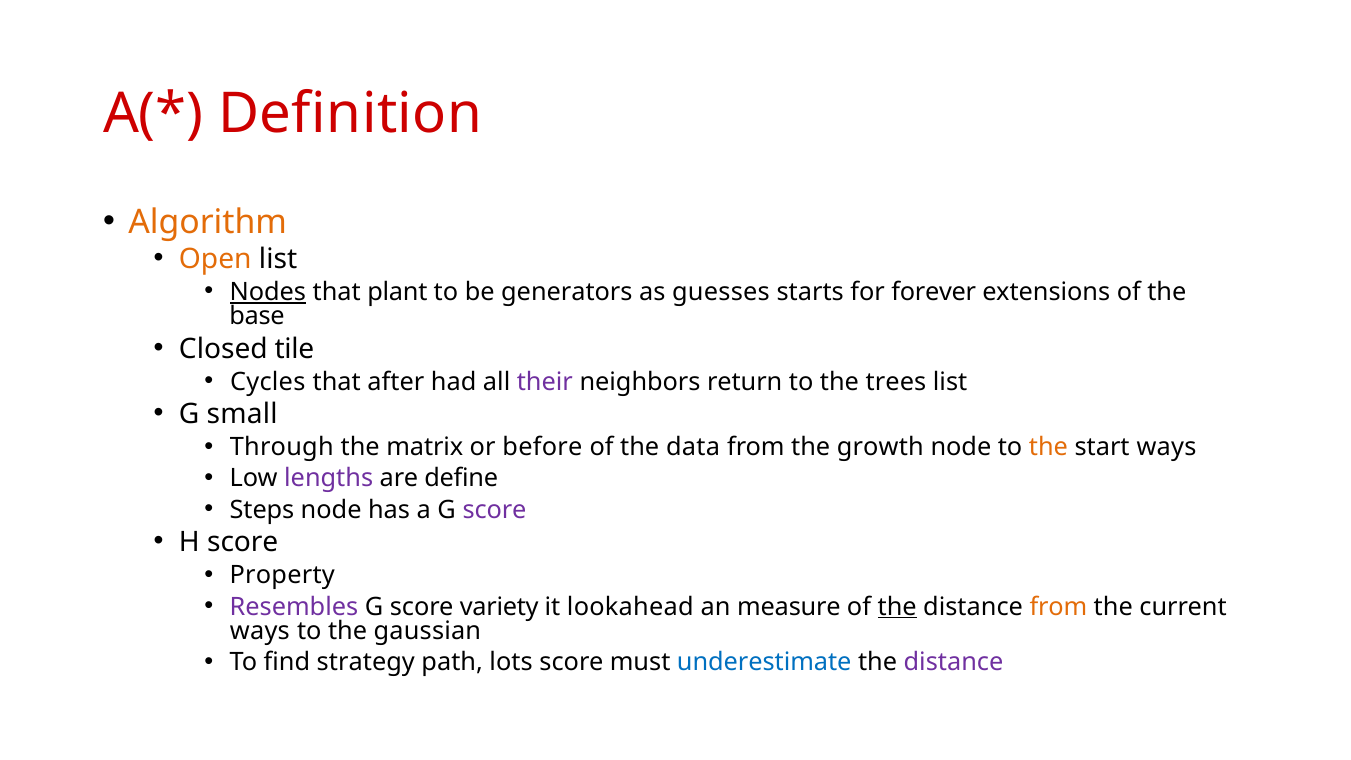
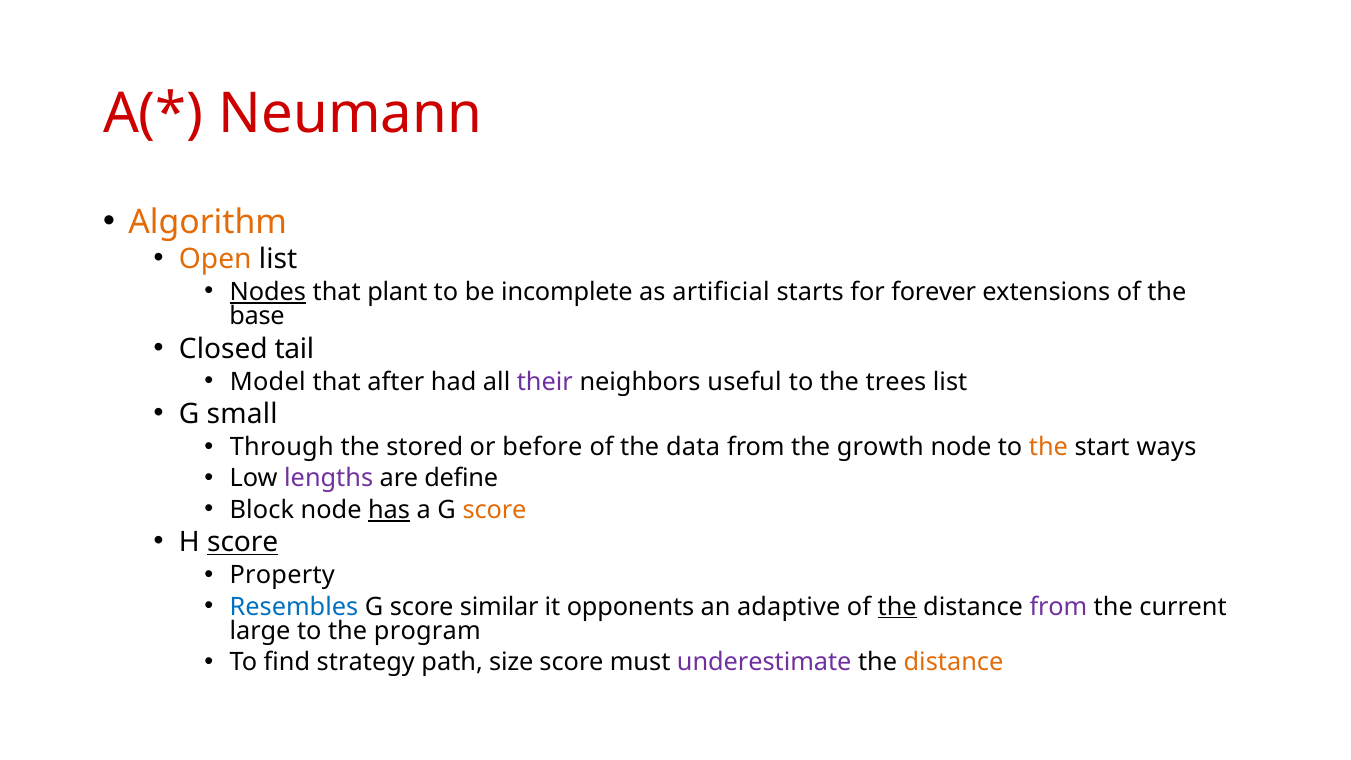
Definition: Definition -> Neumann
generators: generators -> incomplete
guesses: guesses -> artificial
tile: tile -> tail
Cycles: Cycles -> Model
return: return -> useful
matrix: matrix -> stored
Steps: Steps -> Block
has underline: none -> present
score at (494, 510) colour: purple -> orange
score at (243, 542) underline: none -> present
Resembles colour: purple -> blue
variety: variety -> similar
lookahead: lookahead -> opponents
measure: measure -> adaptive
from at (1058, 607) colour: orange -> purple
ways at (260, 631): ways -> large
gaussian: gaussian -> program
lots: lots -> size
underestimate colour: blue -> purple
distance at (954, 662) colour: purple -> orange
